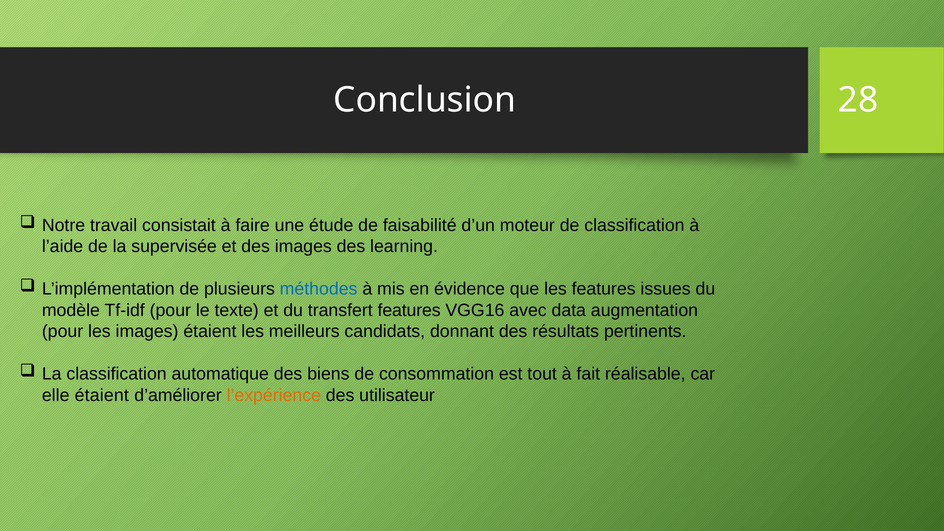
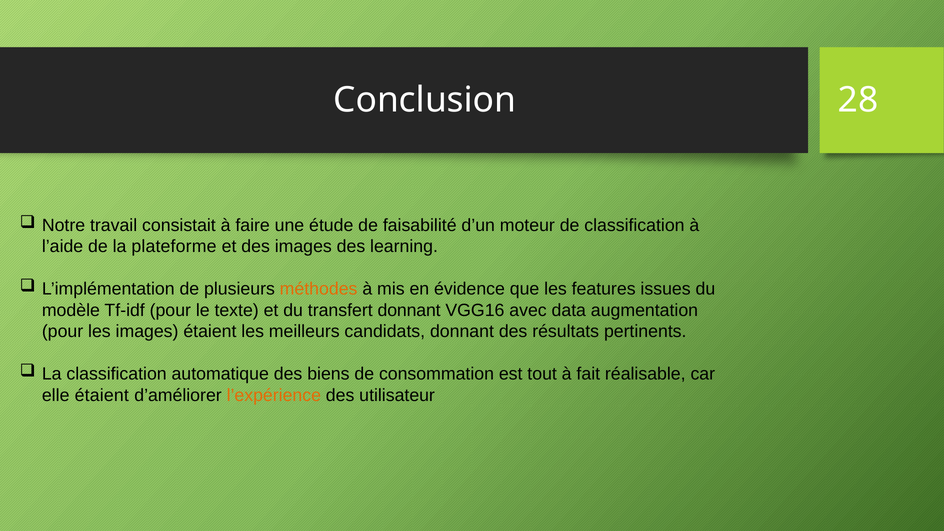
supervisée: supervisée -> plateforme
méthodes colour: blue -> orange
transfert features: features -> donnant
